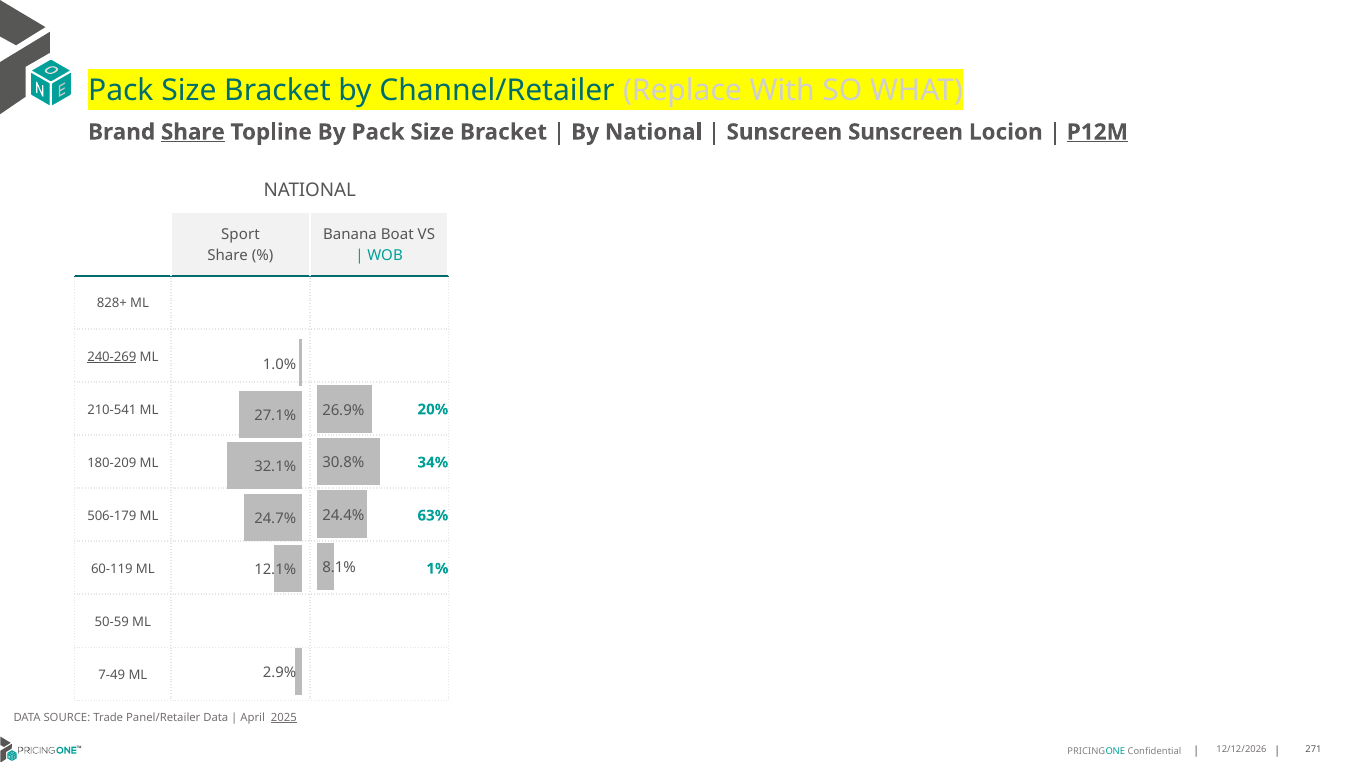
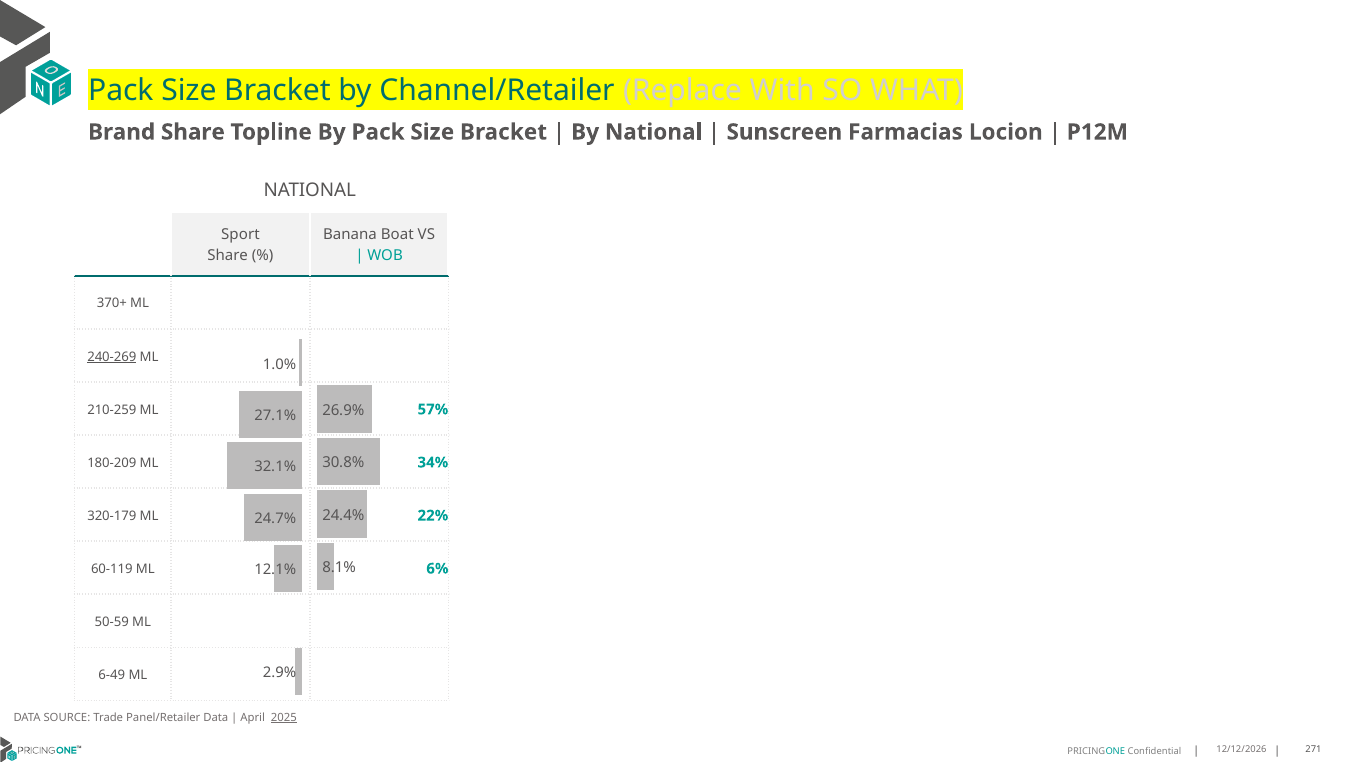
Share at (193, 132) underline: present -> none
Sunscreen Sunscreen: Sunscreen -> Farmacias
P12M underline: present -> none
828+: 828+ -> 370+
210-541: 210-541 -> 210-259
20%: 20% -> 57%
506-179: 506-179 -> 320-179
63%: 63% -> 22%
1%: 1% -> 6%
7-49: 7-49 -> 6-49
